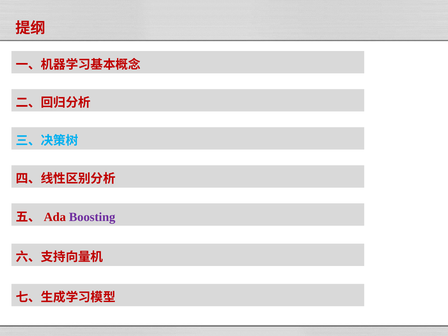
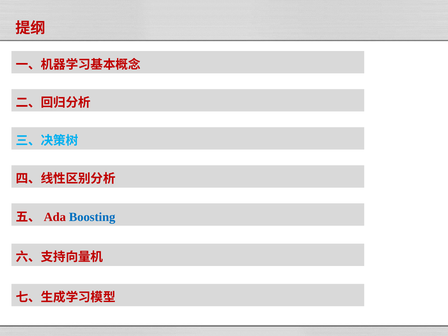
Boosting colour: purple -> blue
